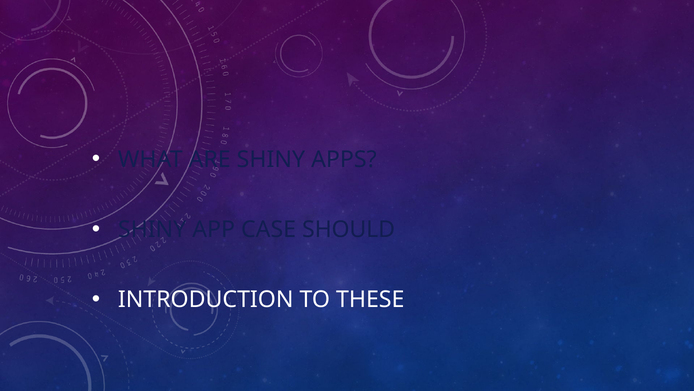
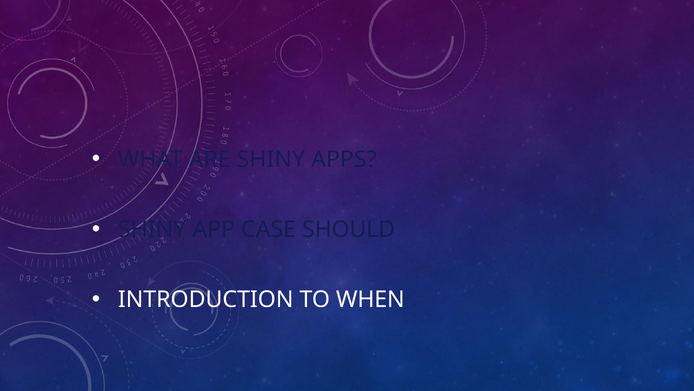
THESE: THESE -> WHEN
